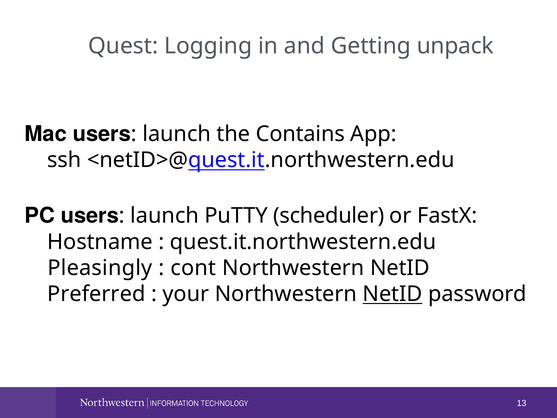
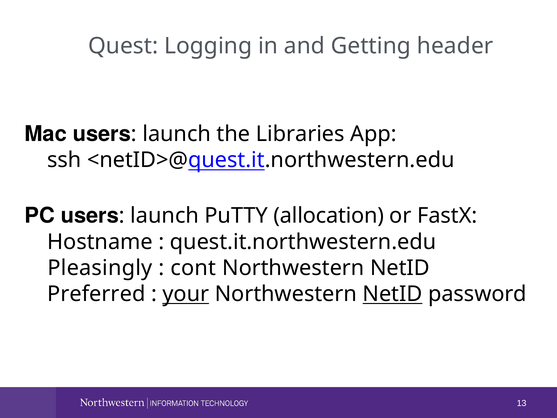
unpack: unpack -> header
Contains: Contains -> Libraries
scheduler: scheduler -> allocation
your underline: none -> present
